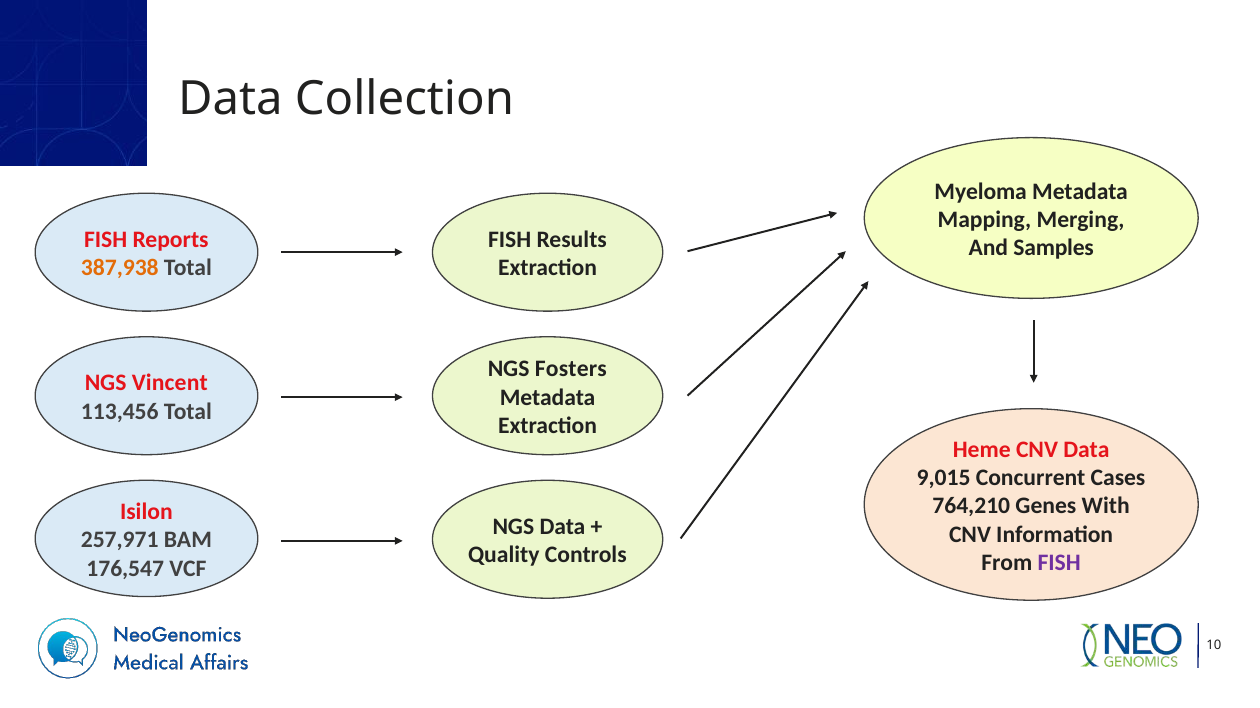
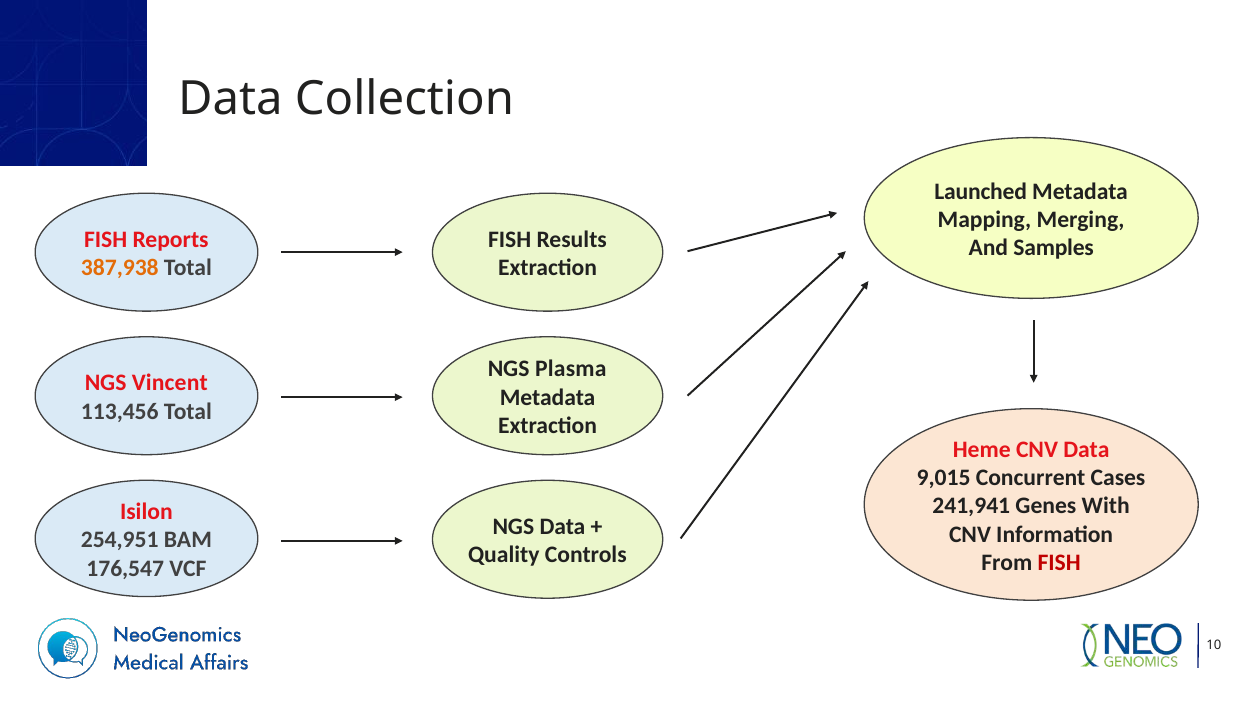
Myeloma: Myeloma -> Launched
Fosters: Fosters -> Plasma
764,210: 764,210 -> 241,941
257,971: 257,971 -> 254,951
FISH at (1059, 563) colour: purple -> red
